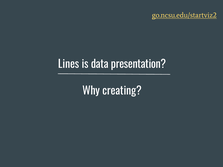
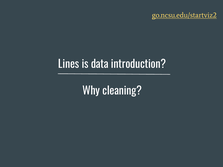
presentation: presentation -> introduction
creating: creating -> cleaning
